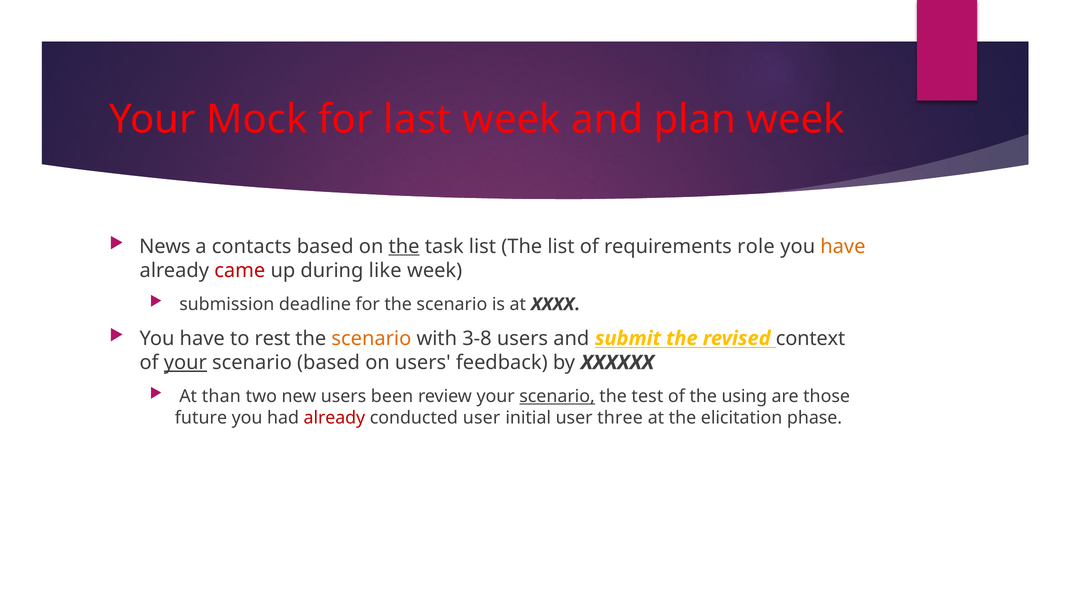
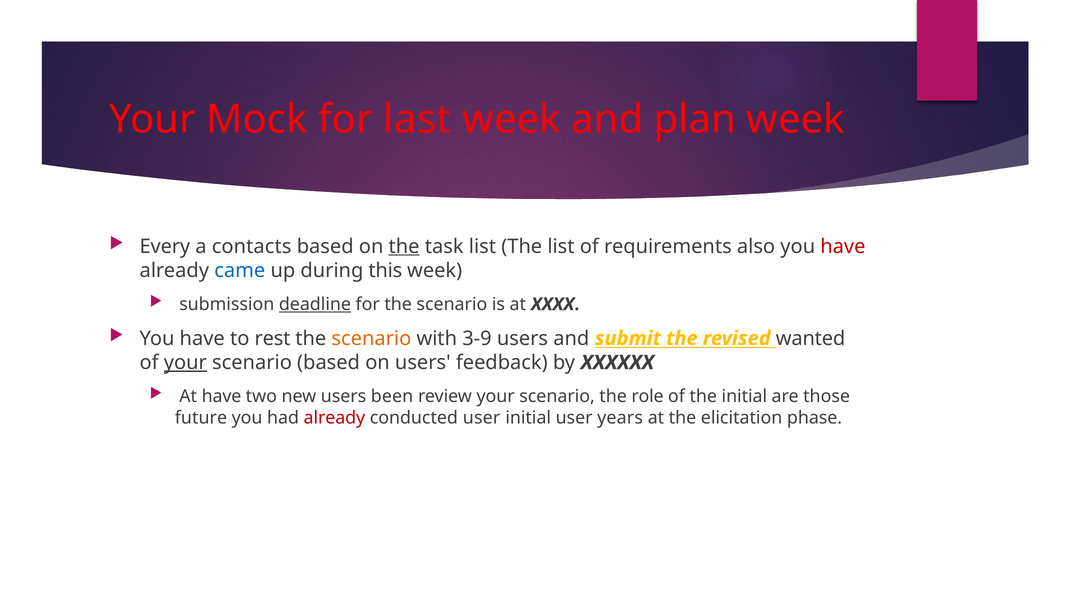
News: News -> Every
role: role -> also
have at (843, 246) colour: orange -> red
came colour: red -> blue
like: like -> this
deadline underline: none -> present
3-8: 3-8 -> 3-9
context: context -> wanted
At than: than -> have
scenario at (557, 396) underline: present -> none
test: test -> role
the using: using -> initial
three: three -> years
